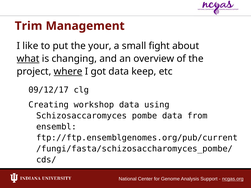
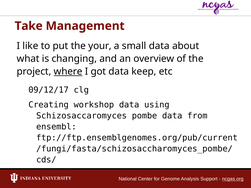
Trim: Trim -> Take
small fight: fight -> data
what underline: present -> none
